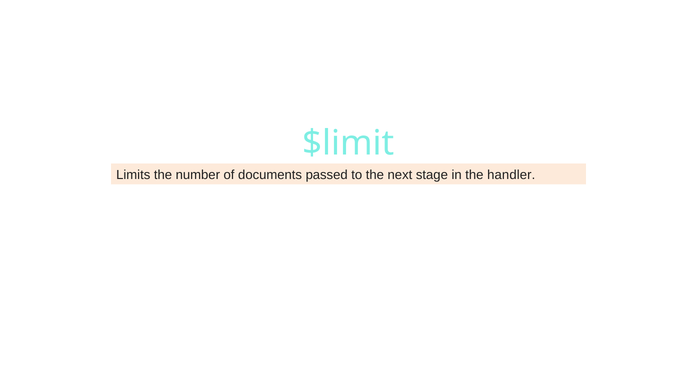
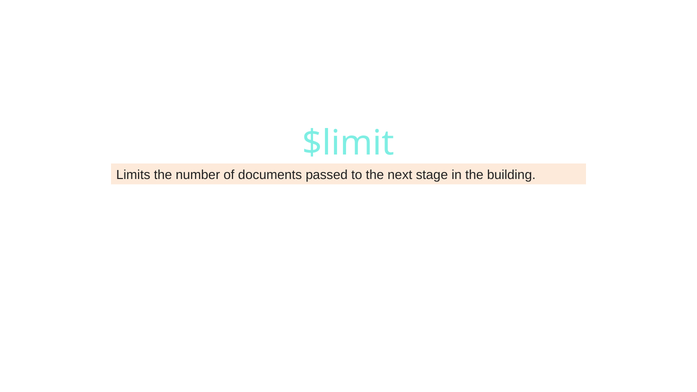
handler: handler -> building
